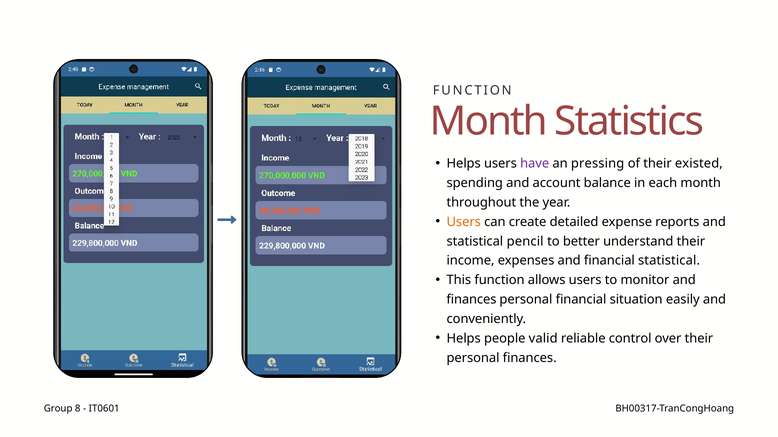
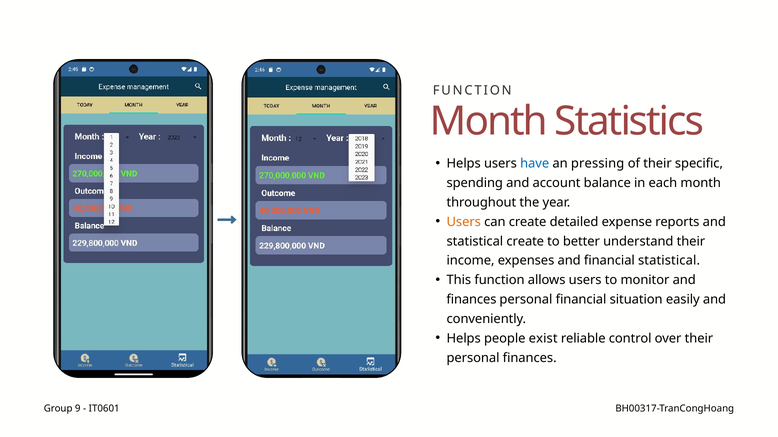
have colour: purple -> blue
existed: existed -> specific
statistical pencil: pencil -> create
valid: valid -> exist
8: 8 -> 9
